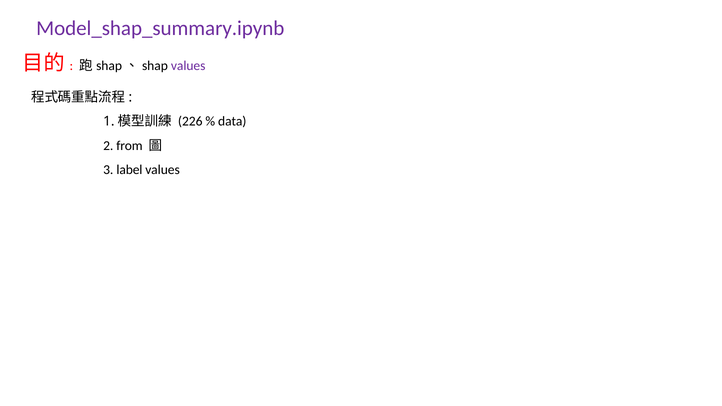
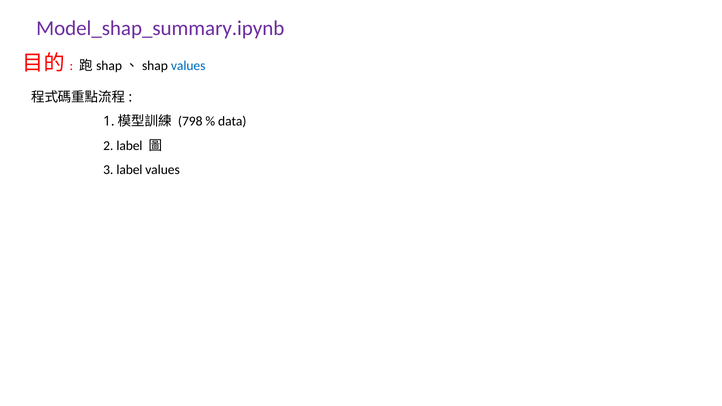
values at (188, 66) colour: purple -> blue
226: 226 -> 798
2 from: from -> label
